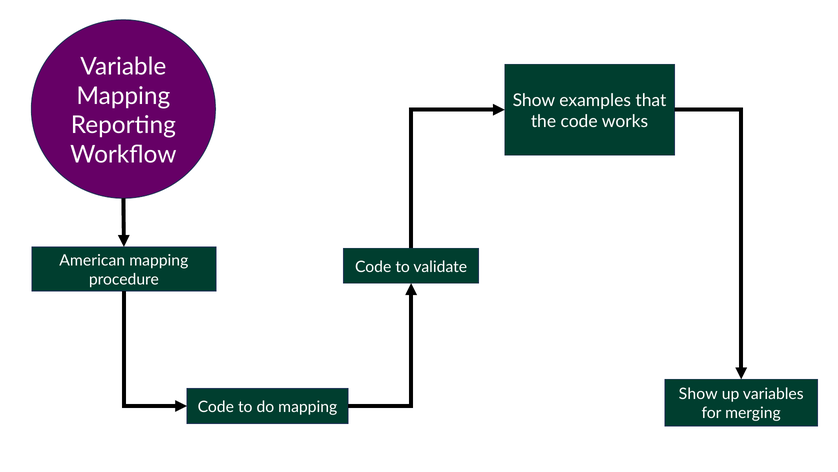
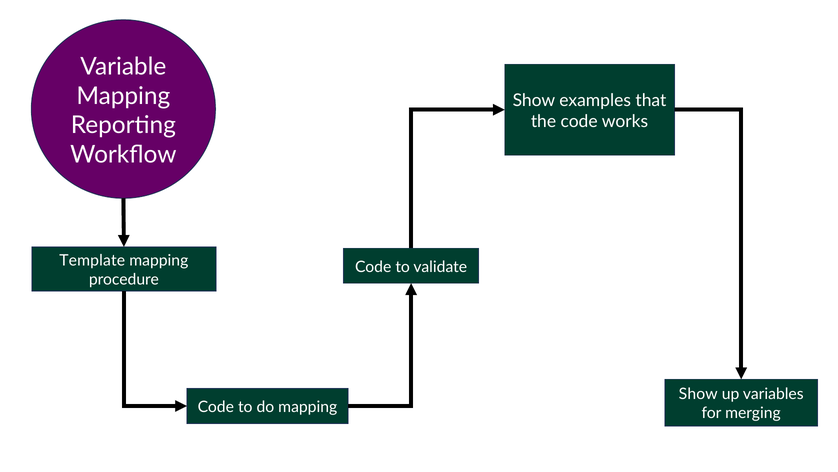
American: American -> Template
